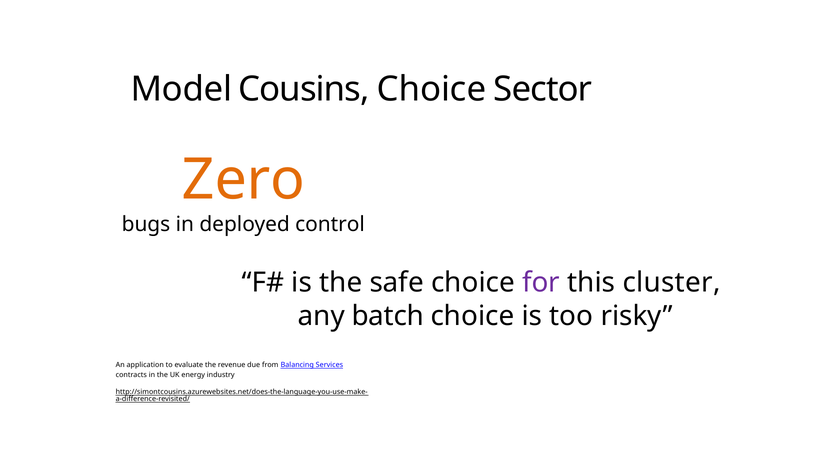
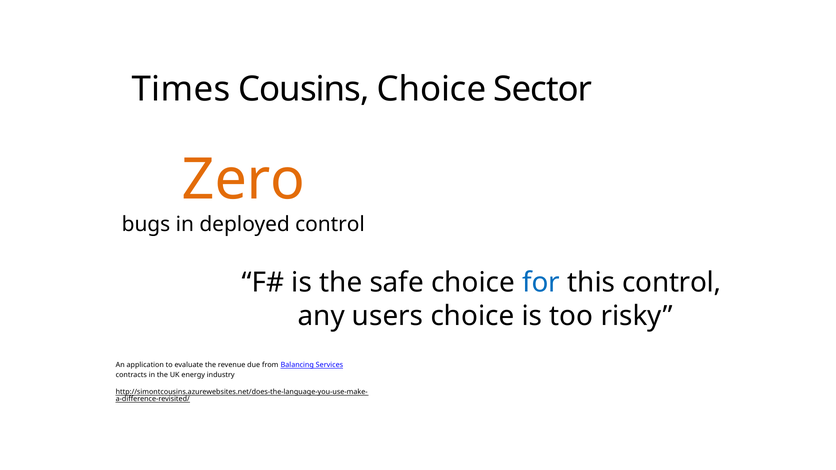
Model: Model -> Times
for colour: purple -> blue
this cluster: cluster -> control
batch: batch -> users
